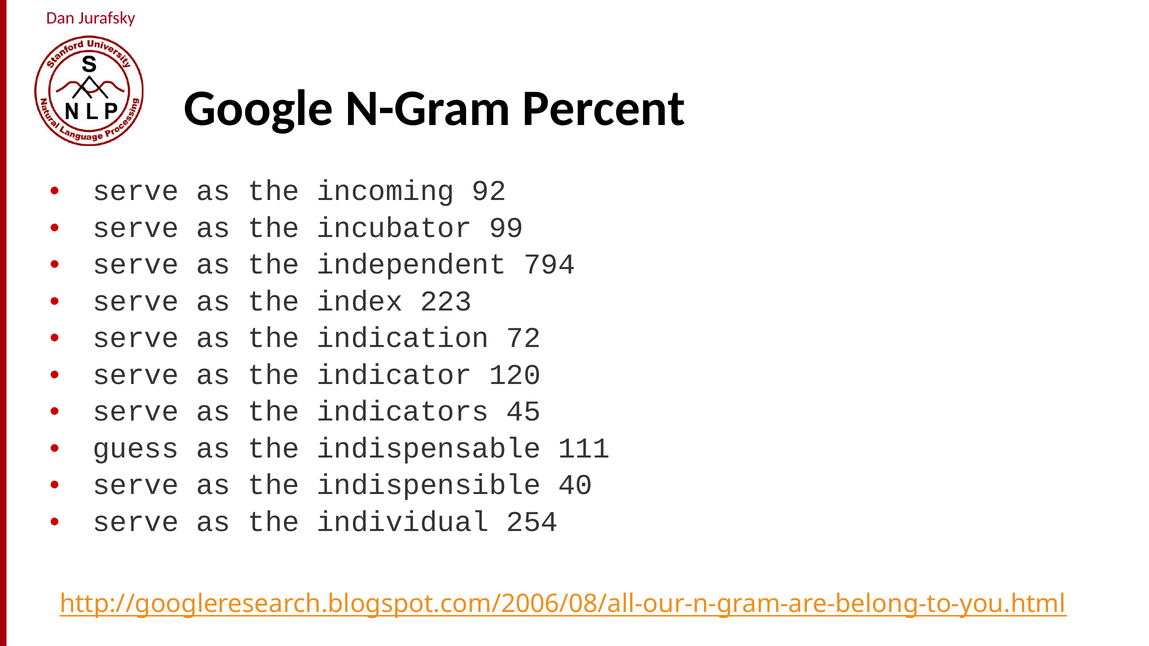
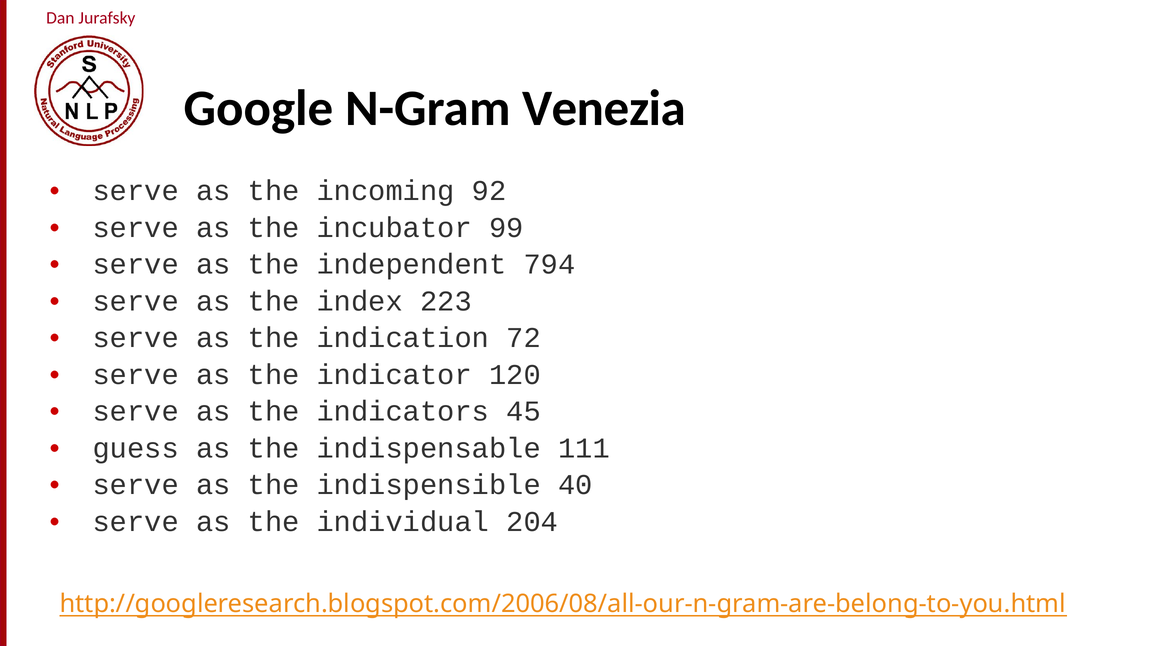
Percent: Percent -> Venezia
254: 254 -> 204
